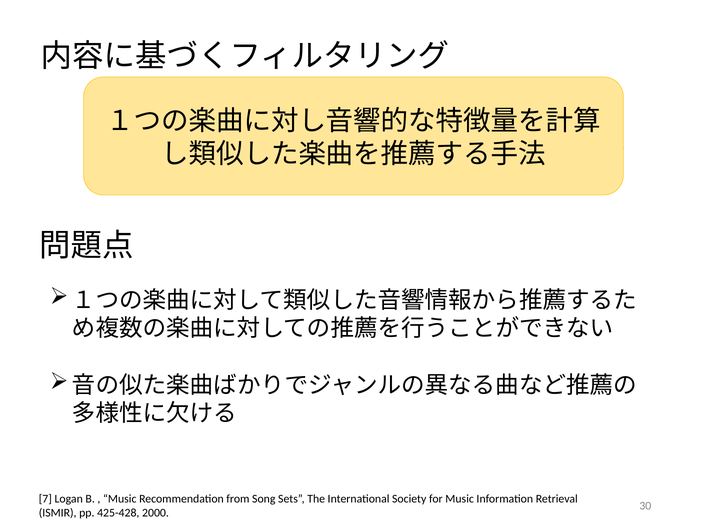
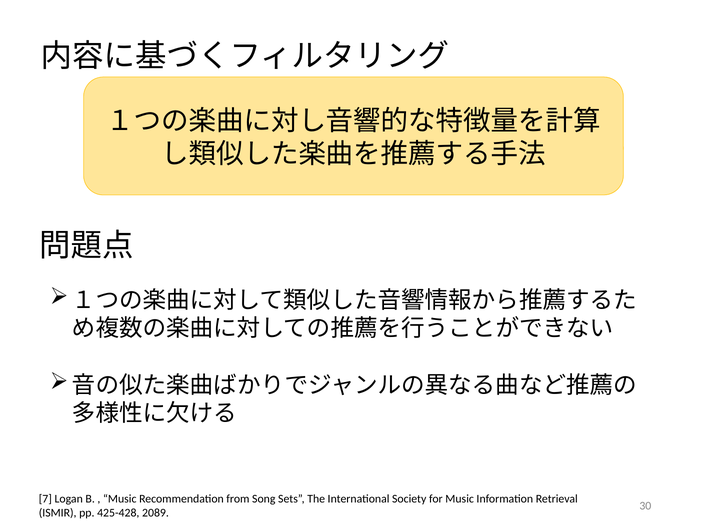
2000: 2000 -> 2089
